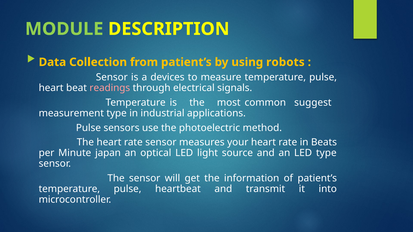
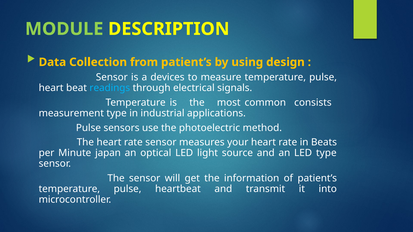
robots: robots -> design
readings colour: pink -> light blue
suggest: suggest -> consists
